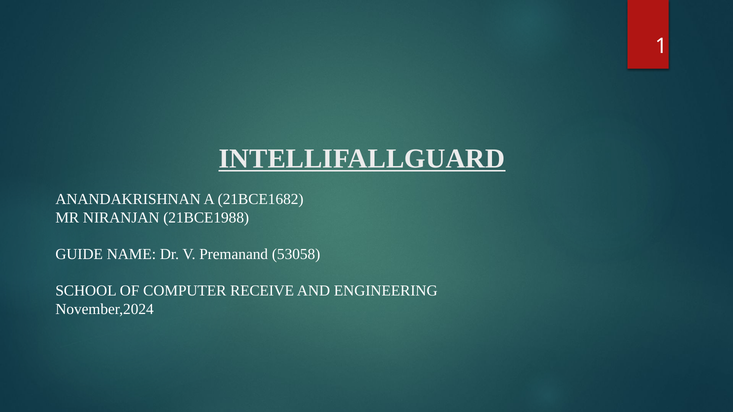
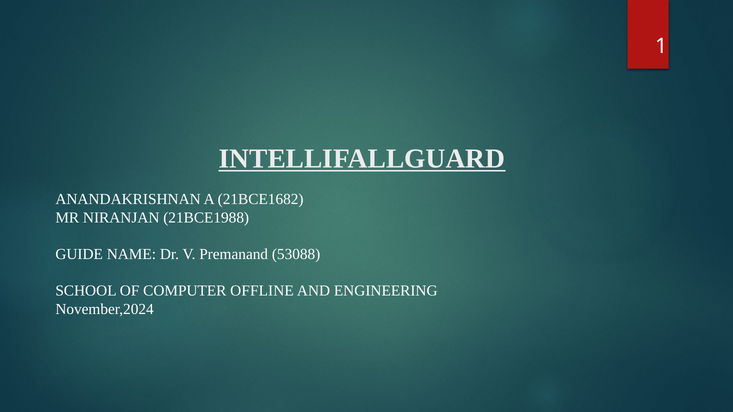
53058: 53058 -> 53088
RECEIVE: RECEIVE -> OFFLINE
